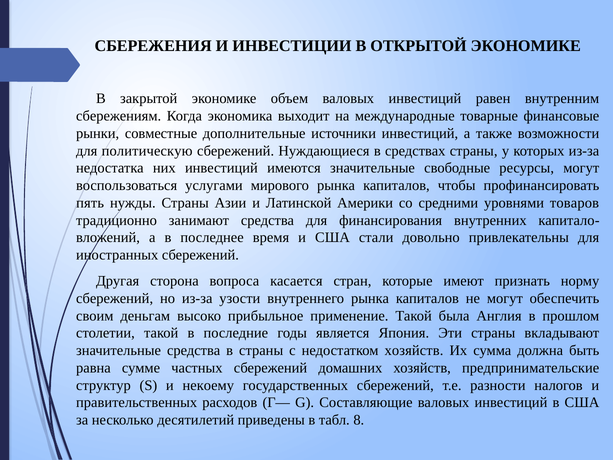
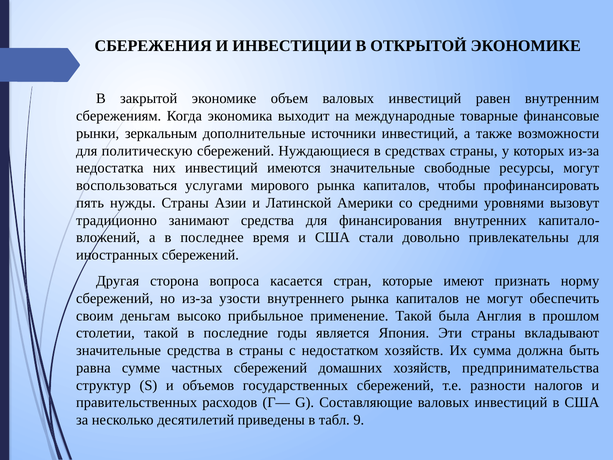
совместные: совместные -> зеркальным
товаров: товаров -> вызовут
предпринимательские: предпринимательские -> предпринимательства
некоему: некоему -> объемов
8: 8 -> 9
